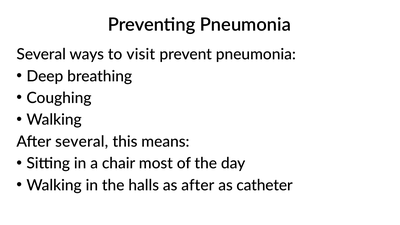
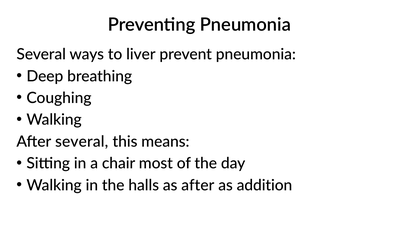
visit: visit -> liver
catheter: catheter -> addition
